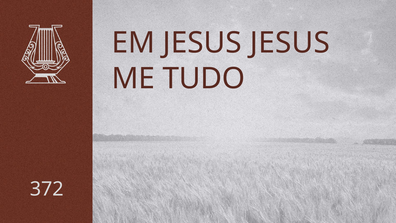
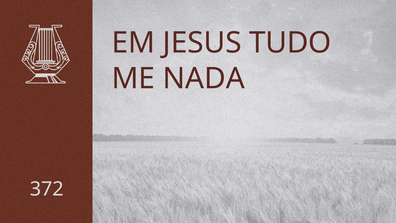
JESUS JESUS: JESUS -> TUDO
TUDO: TUDO -> NADA
